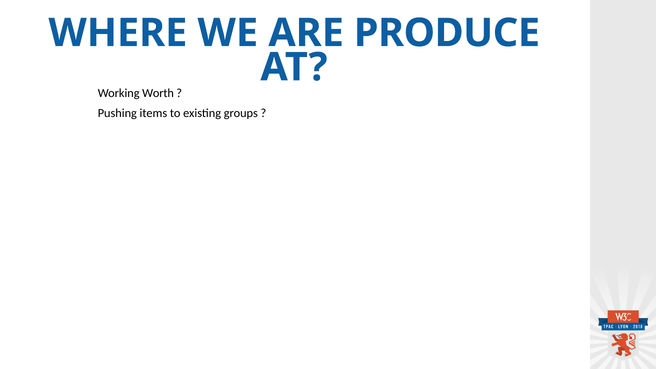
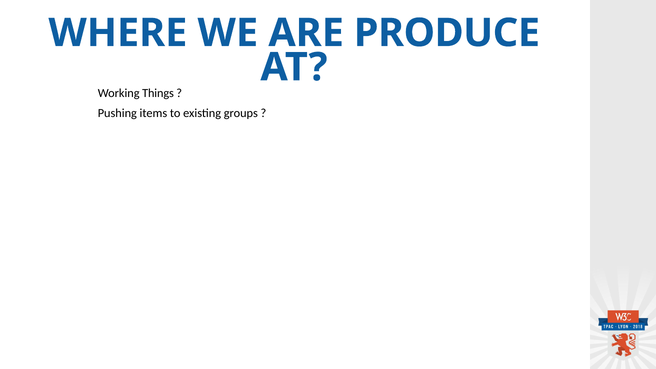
Worth: Worth -> Things
